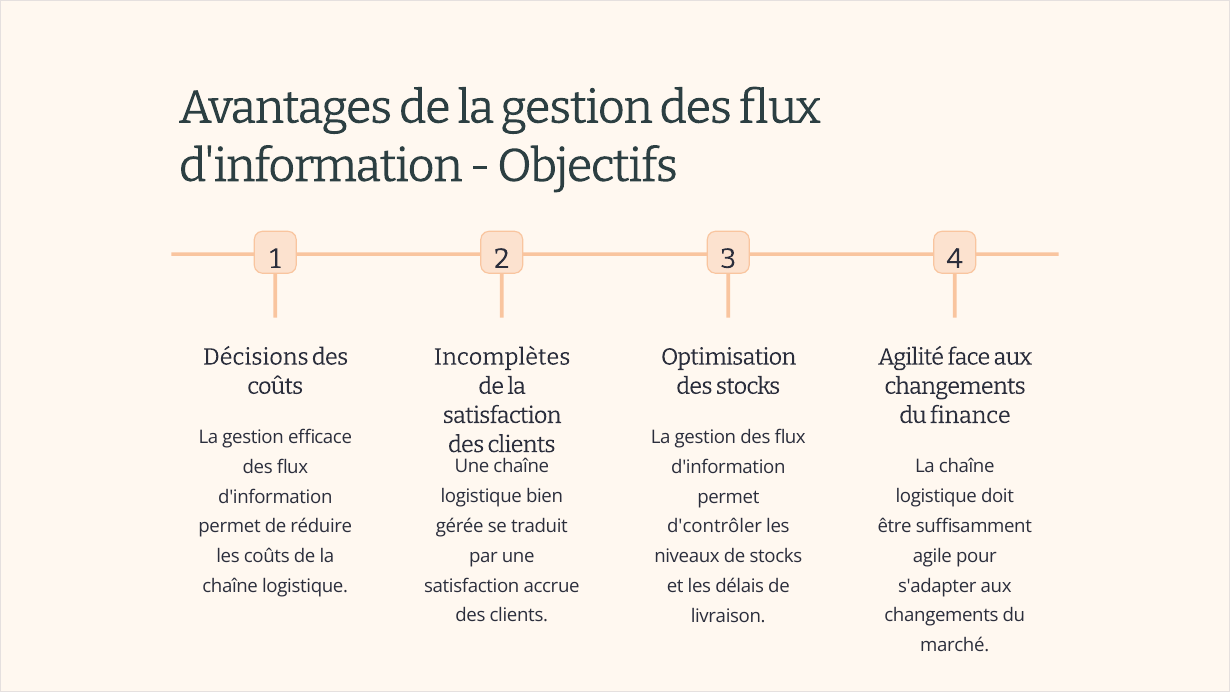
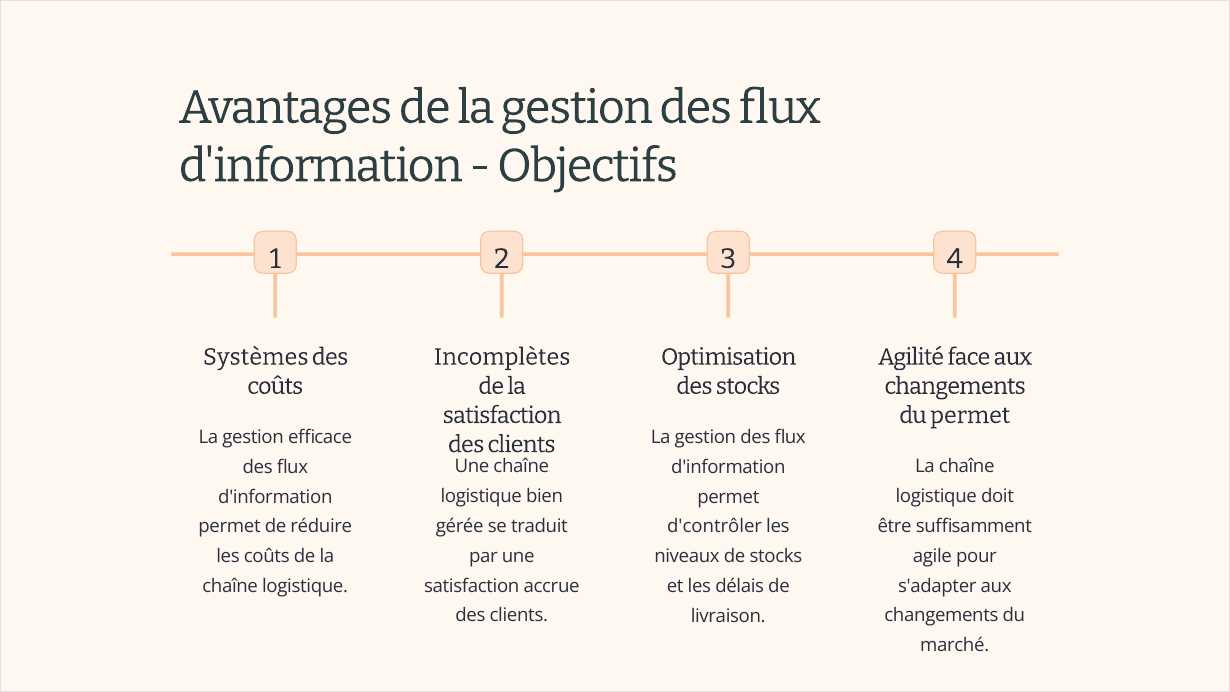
Décisions: Décisions -> Systèmes
du finance: finance -> permet
